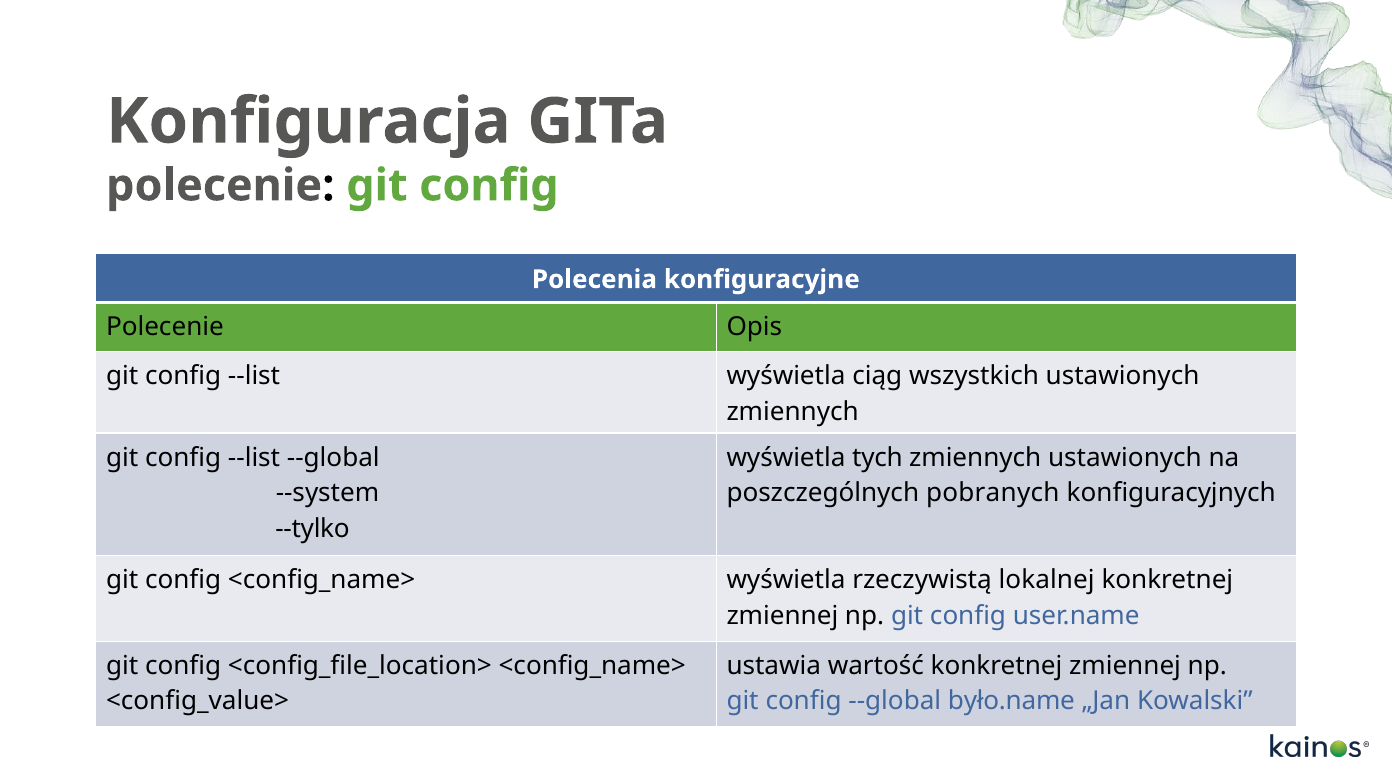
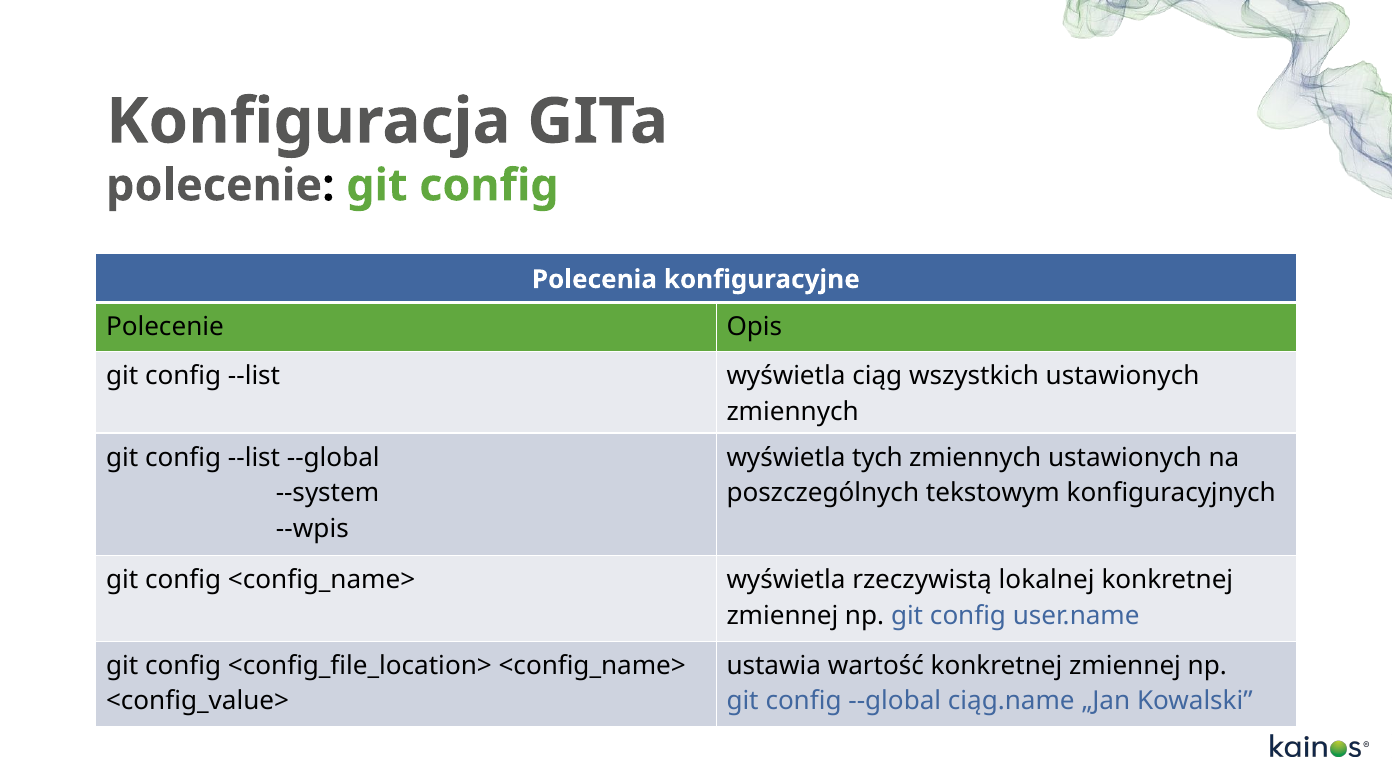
pobranych: pobranych -> tekstowym
--tylko: --tylko -> --wpis
było.name: było.name -> ciąg.name
